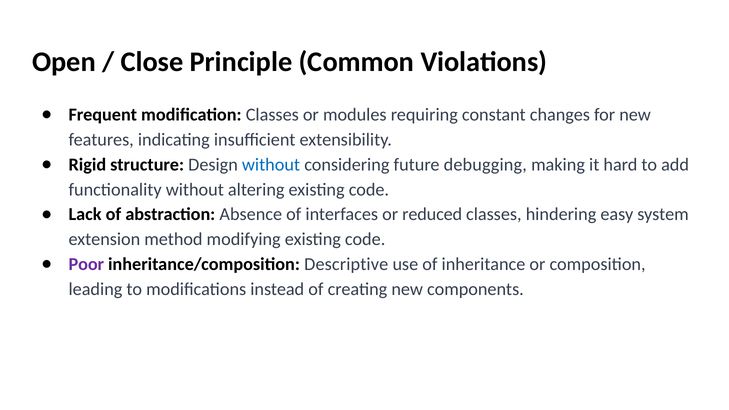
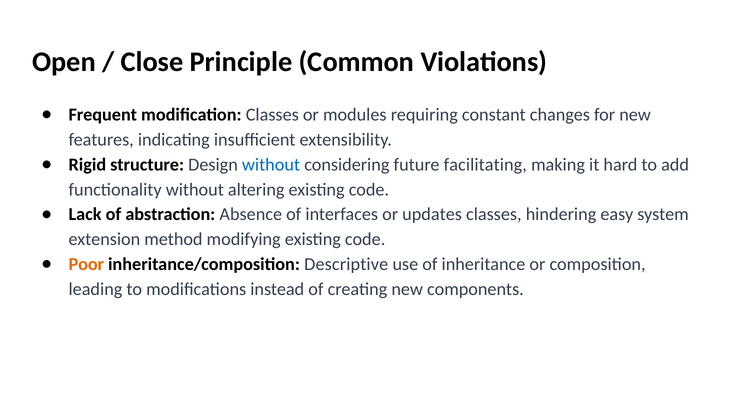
debugging: debugging -> facilitating
reduced: reduced -> updates
Poor colour: purple -> orange
